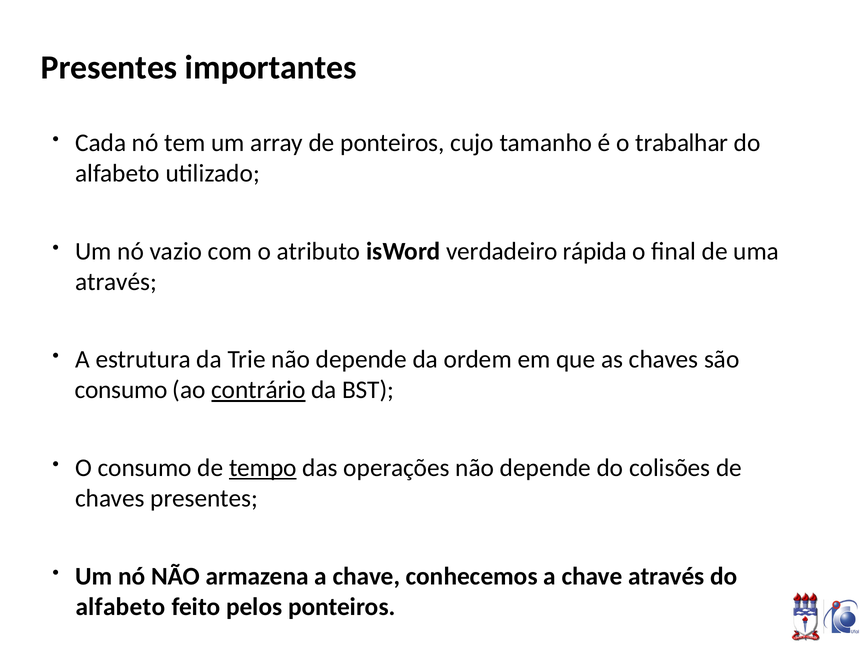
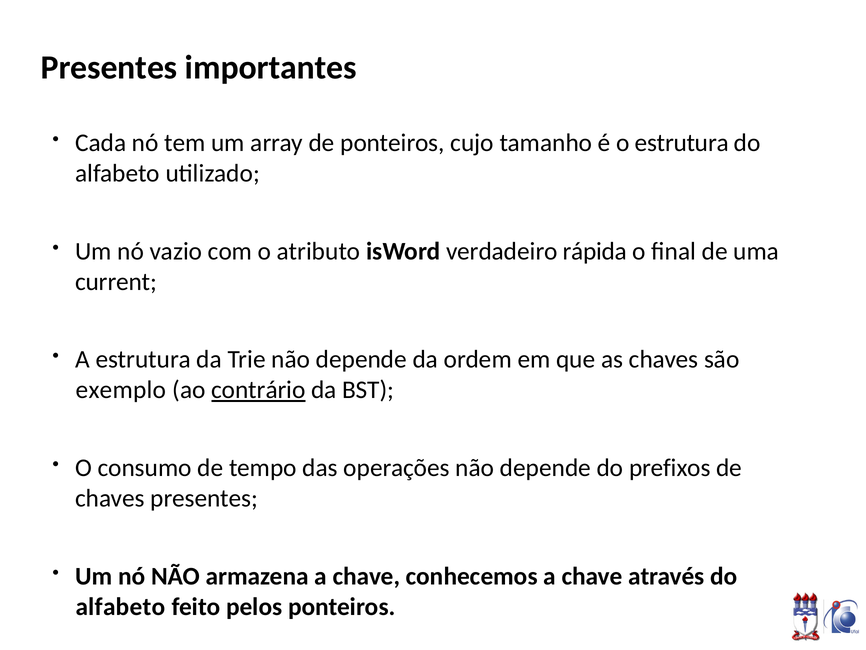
o trabalhar: trabalhar -> estrutura
através at (116, 282): através -> current
consumo at (121, 390): consumo -> exemplo
tempo underline: present -> none
colisões: colisões -> prefixos
